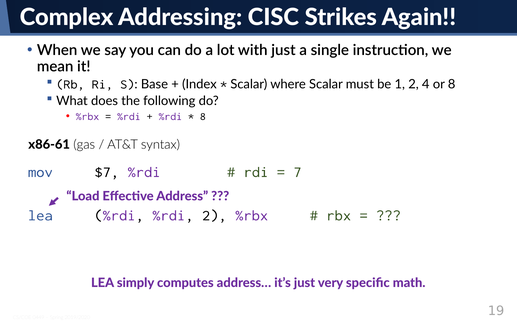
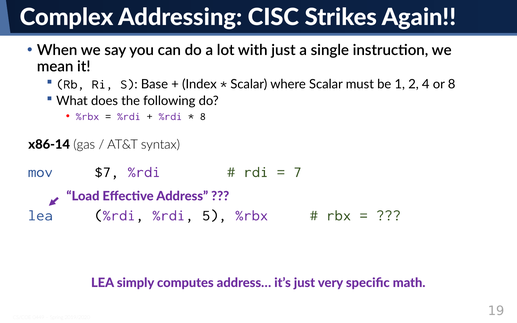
x86-61: x86-61 -> x86-14
%rdi 2: 2 -> 5
